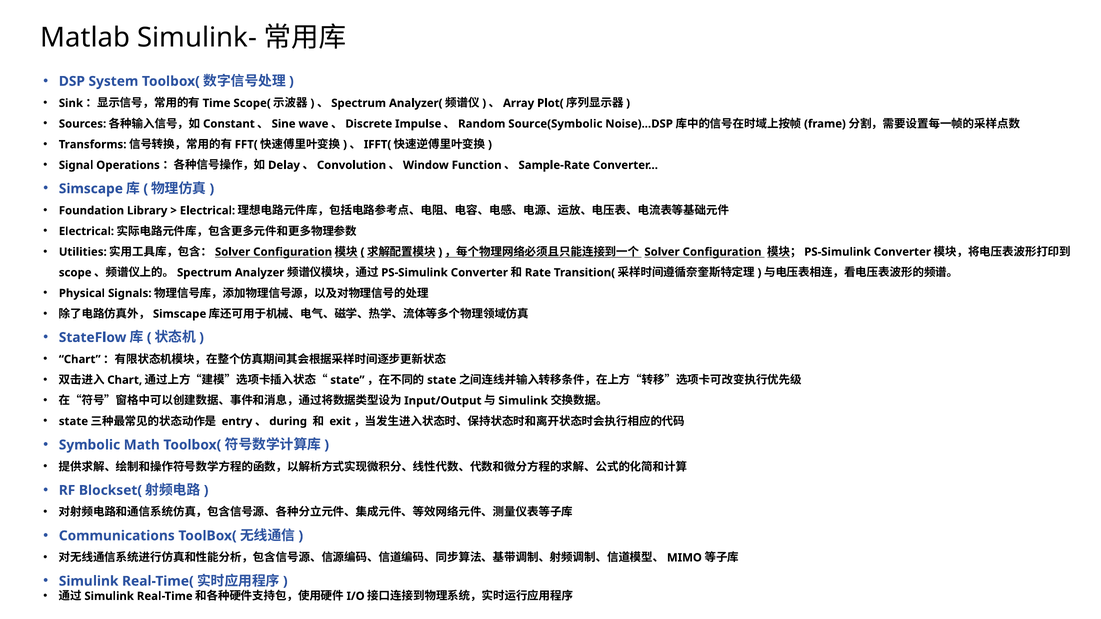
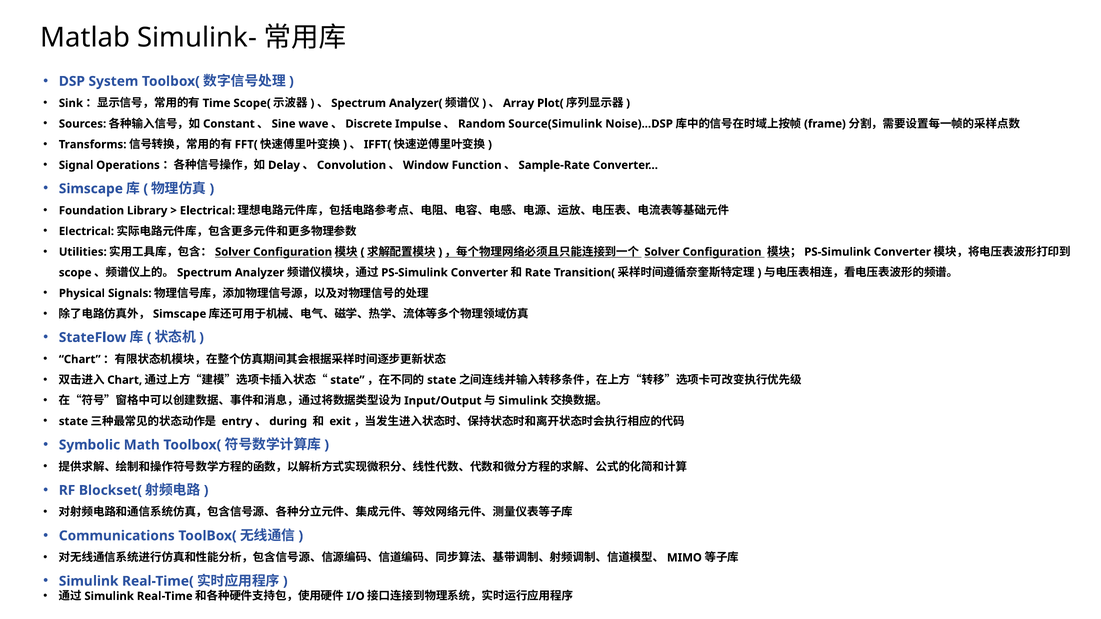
Source(Symbolic: Source(Symbolic -> Source(Simulink
